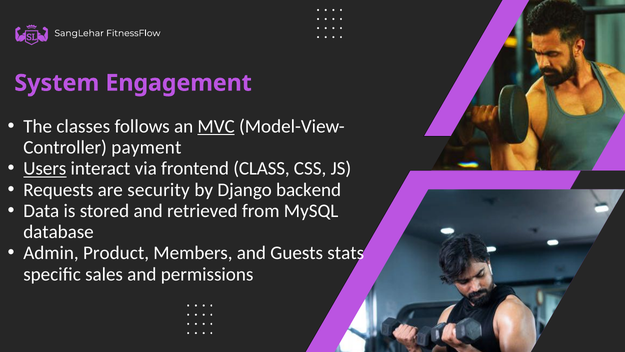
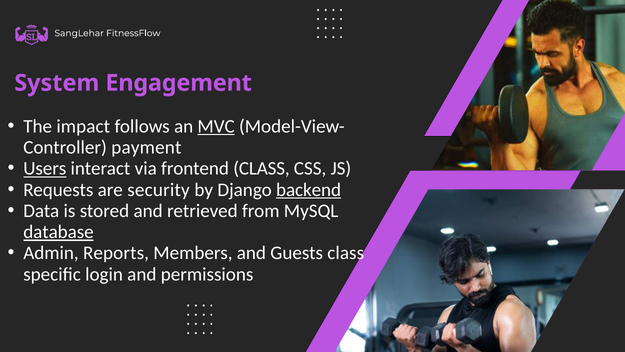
classes: classes -> impact
backend underline: none -> present
database underline: none -> present
Product: Product -> Reports
Guests stats: stats -> class
sales: sales -> login
